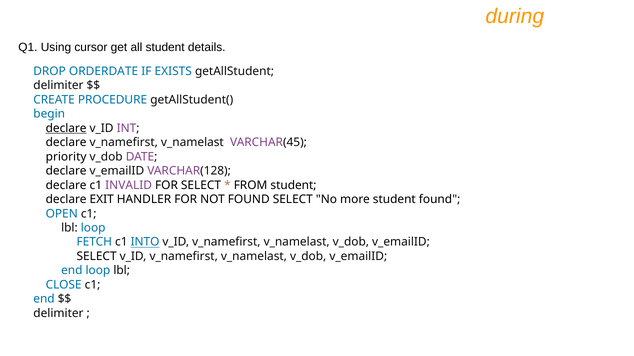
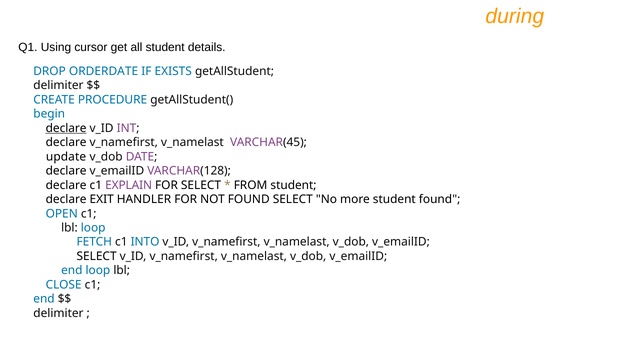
priority: priority -> update
INVALID: INVALID -> EXPLAIN
INTO underline: present -> none
